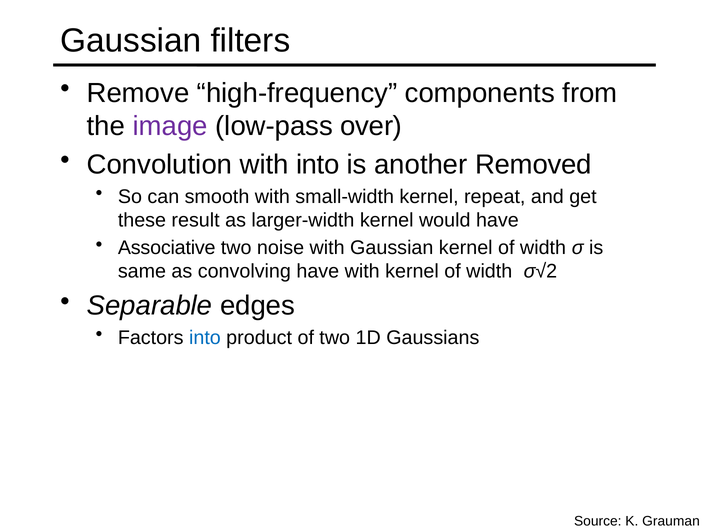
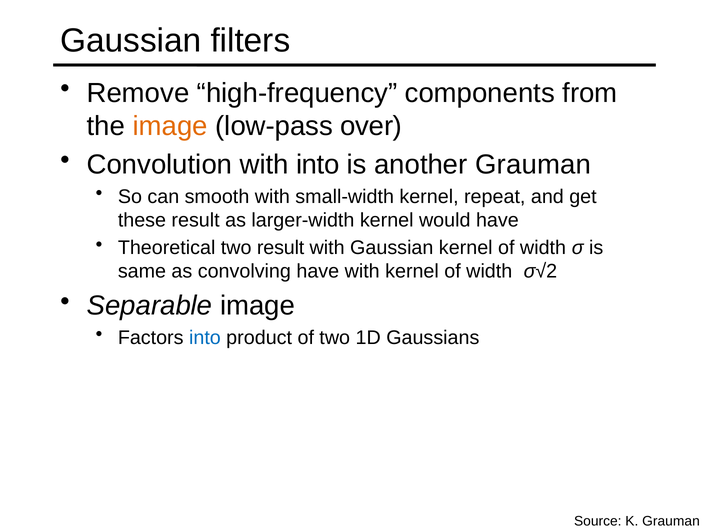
image at (170, 126) colour: purple -> orange
another Removed: Removed -> Grauman
Associative: Associative -> Theoretical
two noise: noise -> result
Separable edges: edges -> image
